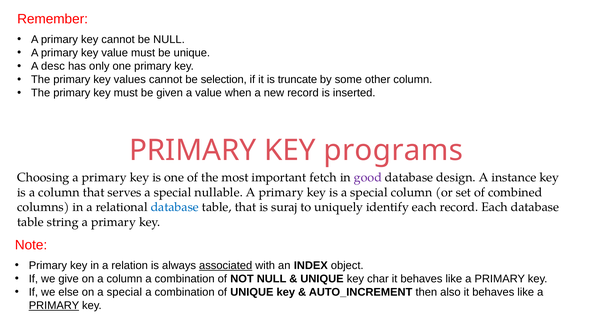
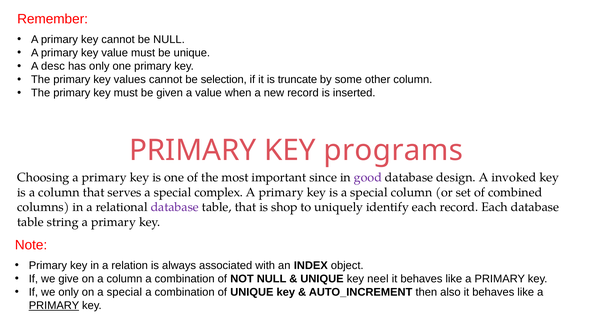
fetch: fetch -> since
instance: instance -> invoked
nullable: nullable -> complex
database at (175, 207) colour: blue -> purple
suraj: suraj -> shop
associated underline: present -> none
char: char -> neel
we else: else -> only
